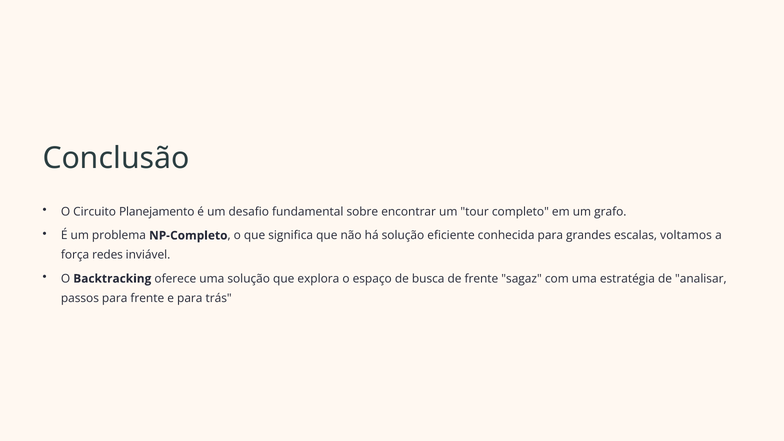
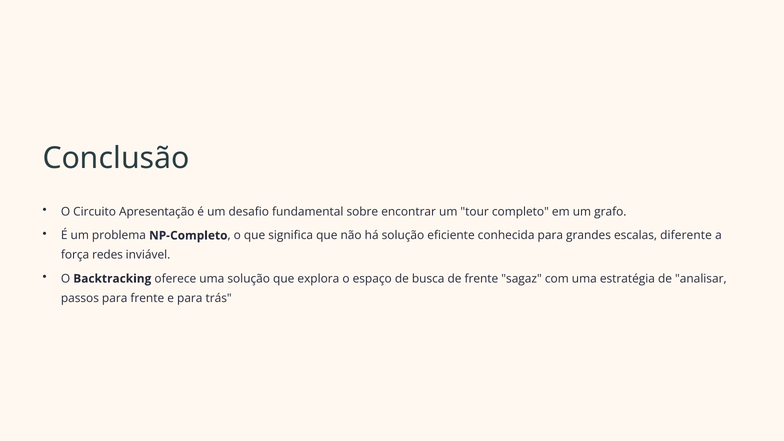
Planejamento: Planejamento -> Apresentação
voltamos: voltamos -> diferente
